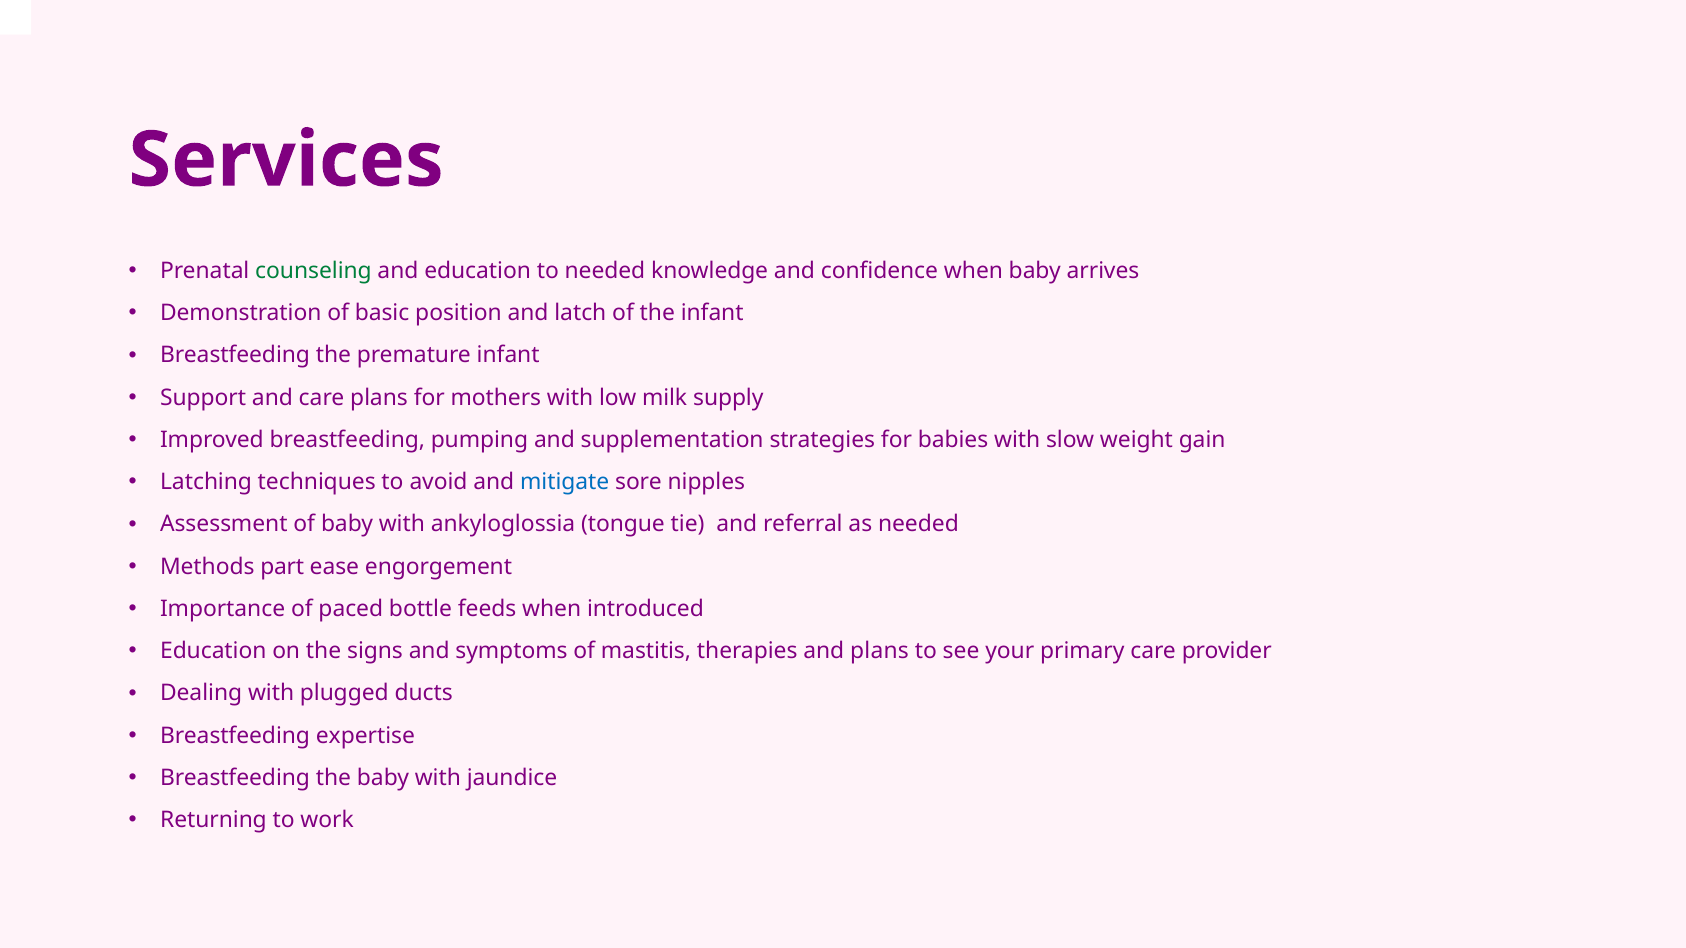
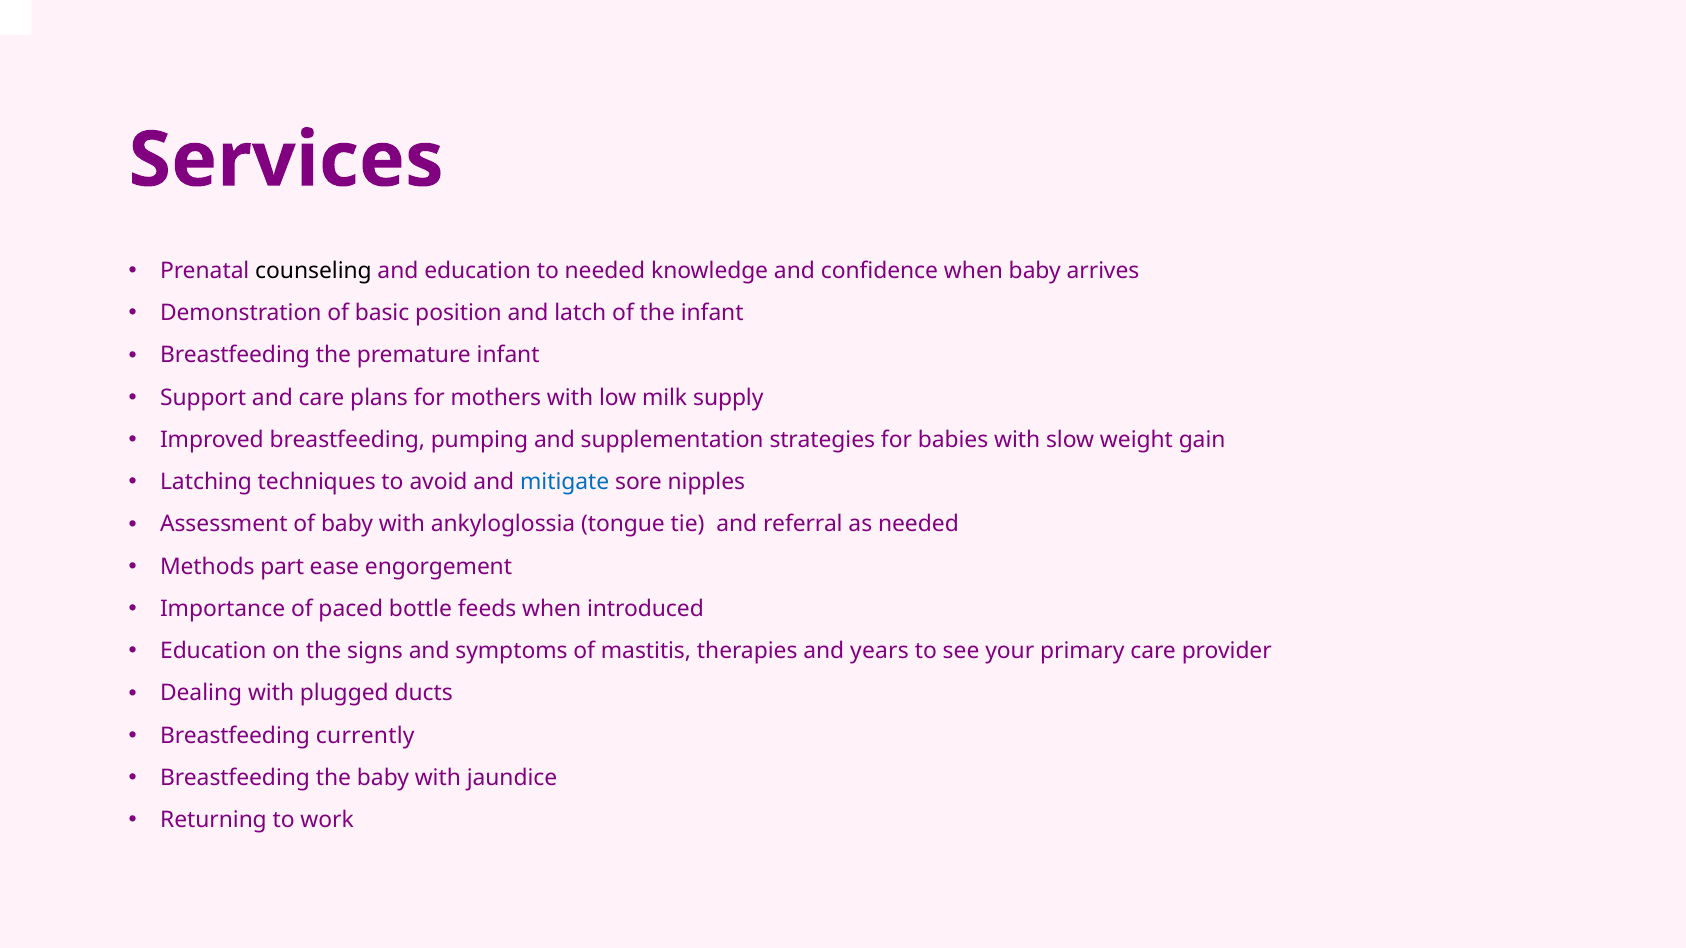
counseling colour: green -> black
and plans: plans -> years
expertise: expertise -> currently
